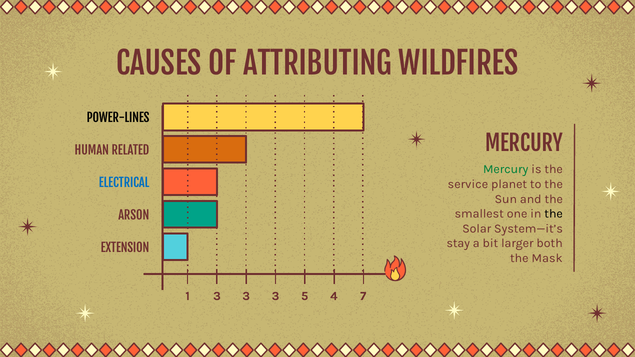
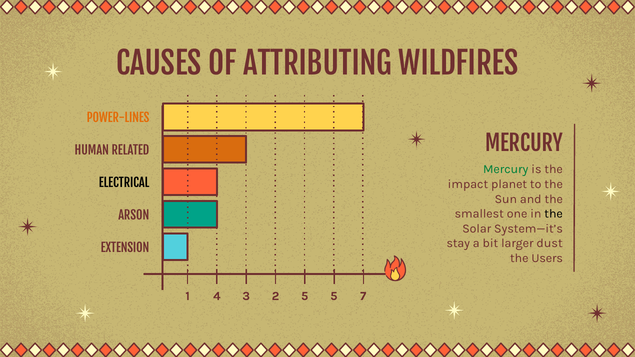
POWER-LINES colour: black -> orange
ELECTRICAL colour: blue -> black
service: service -> impact
both: both -> dust
Mask: Mask -> Users
1 3: 3 -> 4
3 at (275, 296): 3 -> 2
5 4: 4 -> 5
